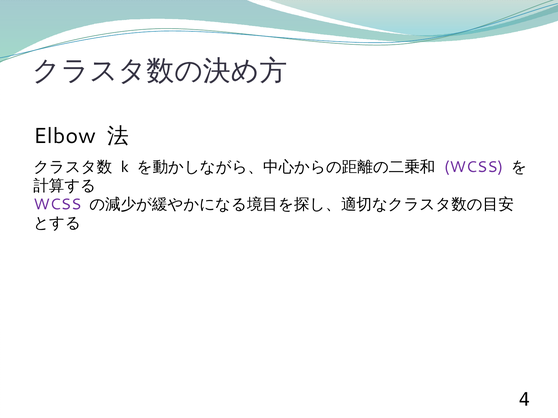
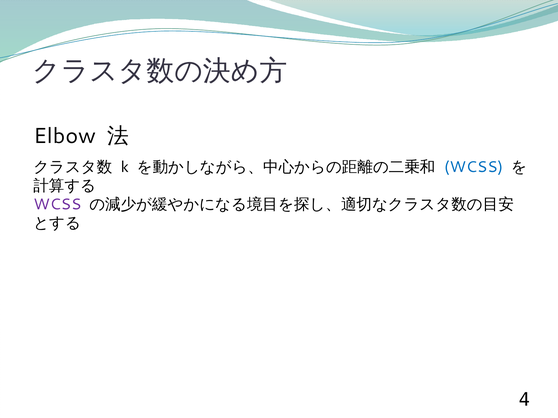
WCSS at (474, 167) colour: purple -> blue
